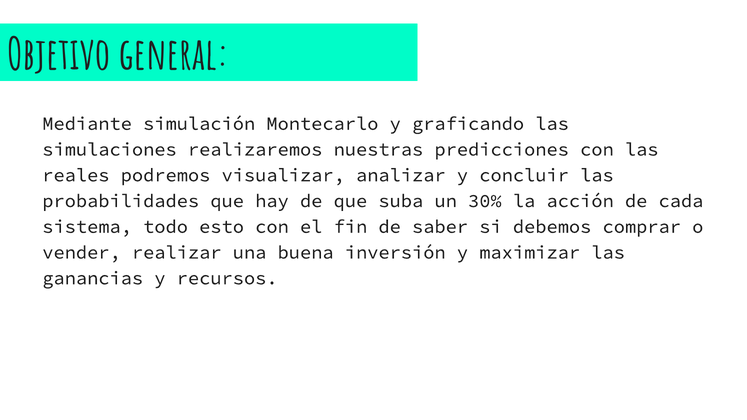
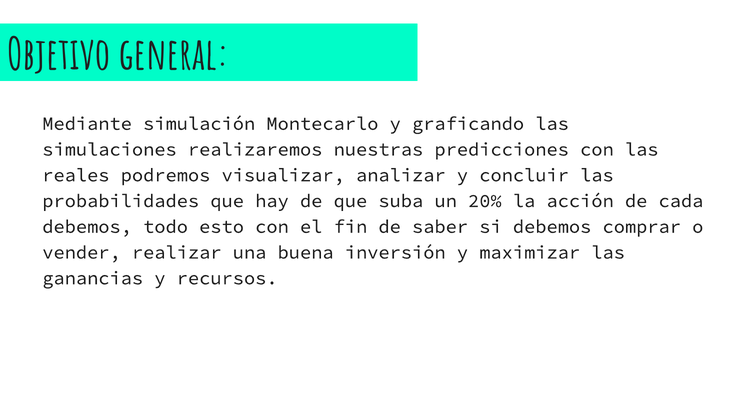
30%: 30% -> 20%
sistema at (87, 227): sistema -> debemos
